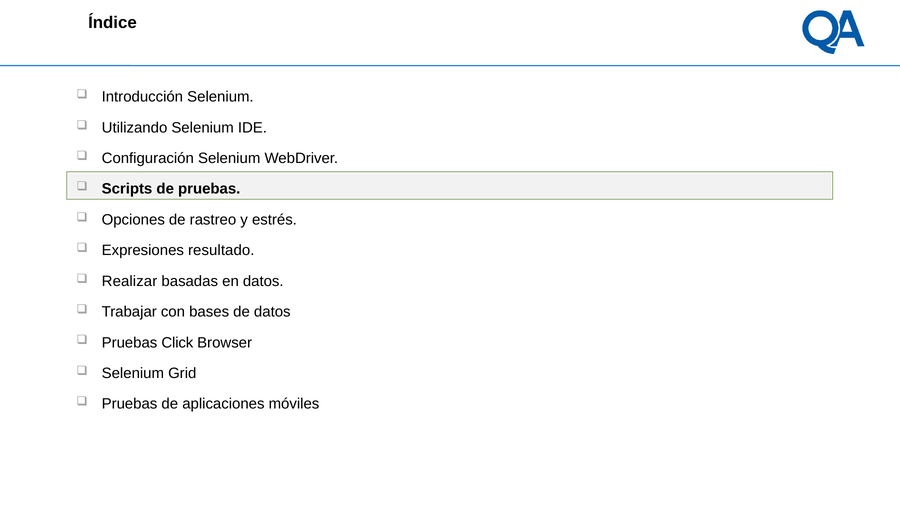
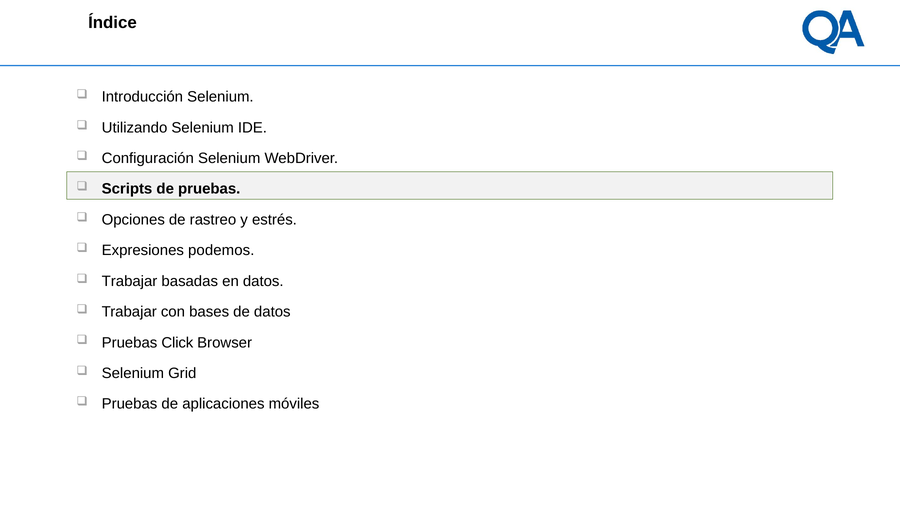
resultado: resultado -> podemos
Realizar at (129, 281): Realizar -> Trabajar
